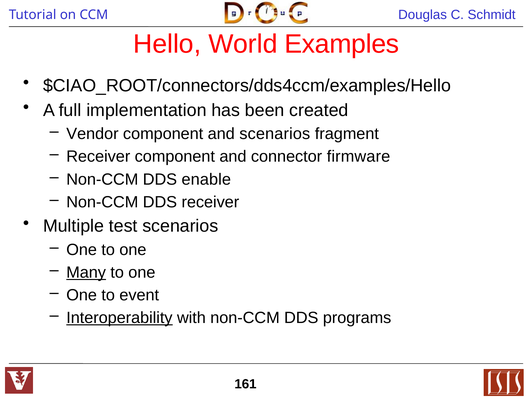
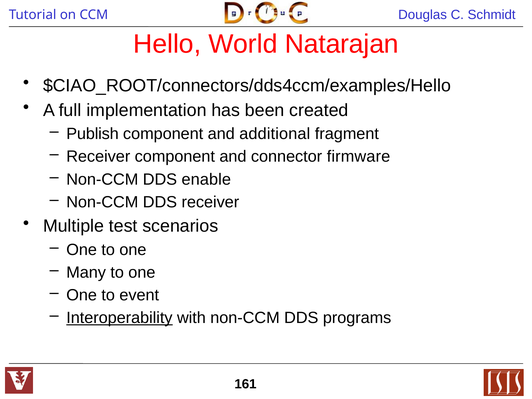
Examples: Examples -> Natarajan
Vendor: Vendor -> Publish
and scenarios: scenarios -> additional
Many underline: present -> none
